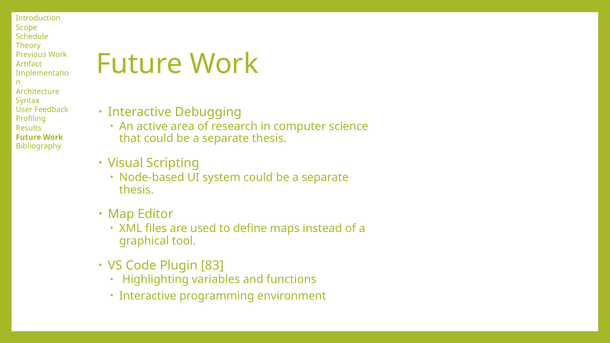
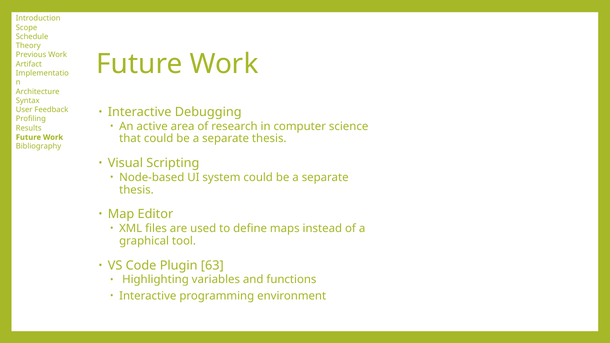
83: 83 -> 63
